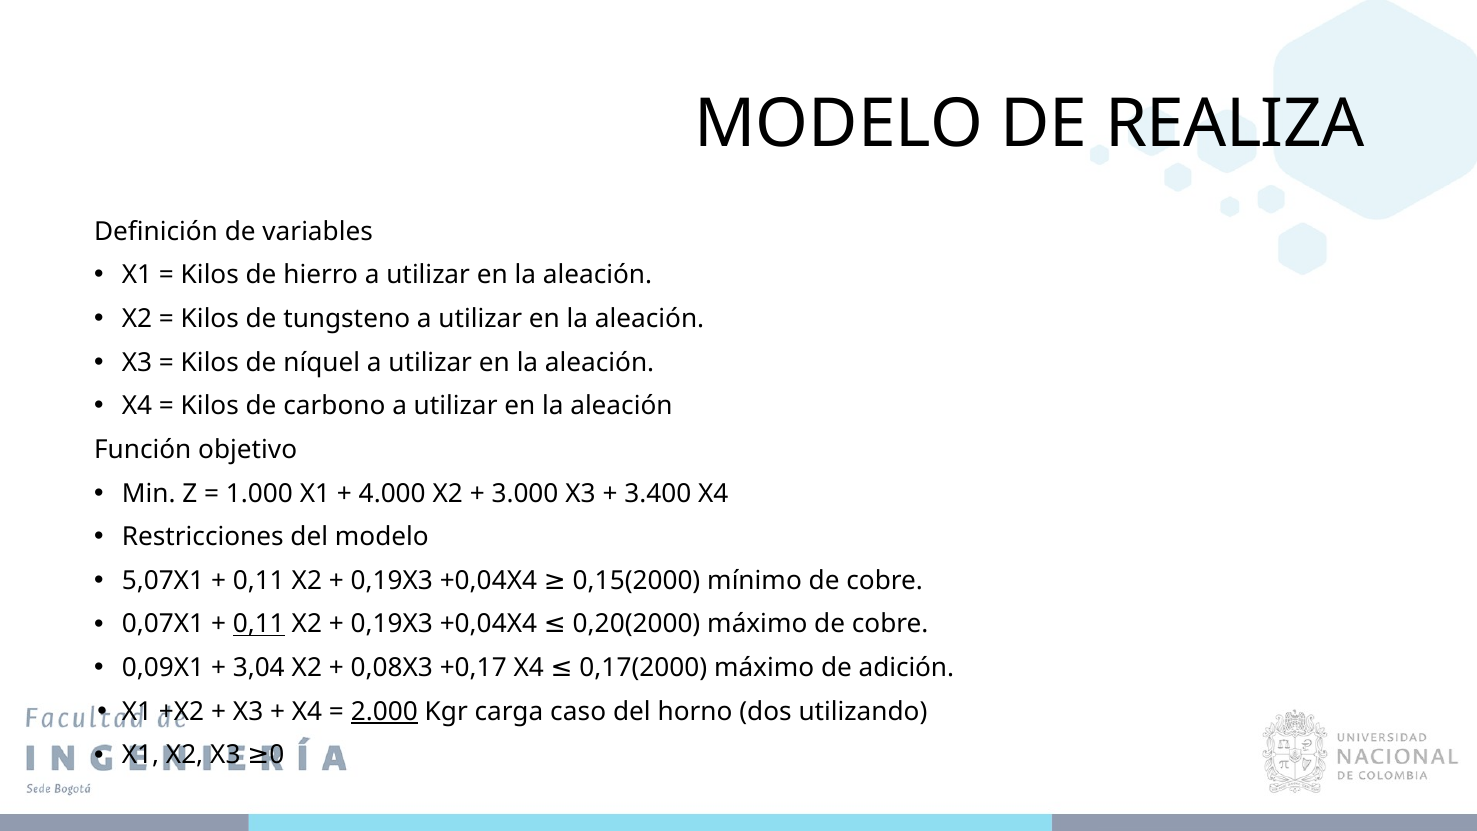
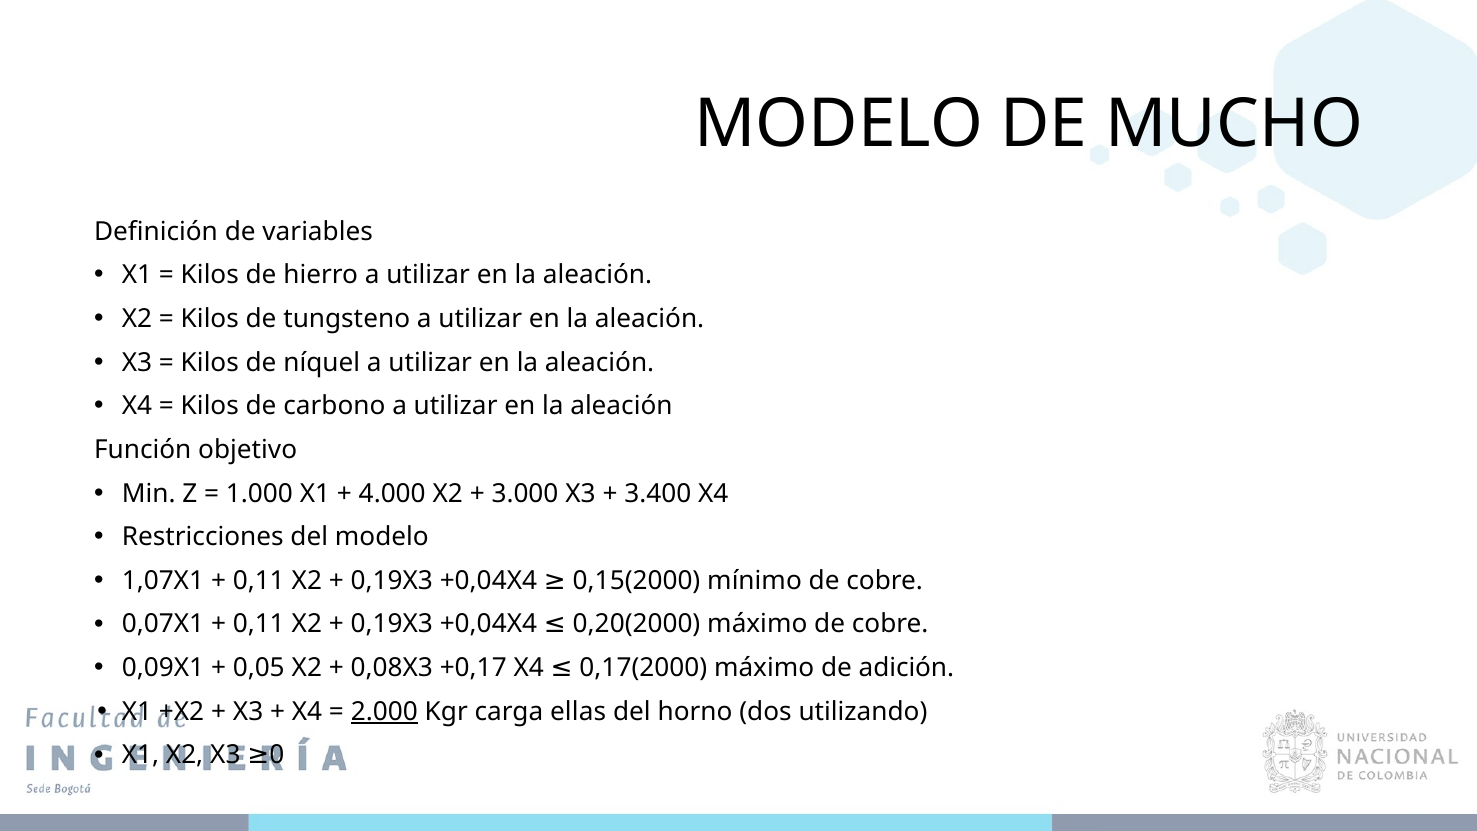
REALIZA: REALIZA -> MUCHO
5,07X1: 5,07X1 -> 1,07X1
0,11 at (259, 624) underline: present -> none
3,04: 3,04 -> 0,05
caso: caso -> ellas
